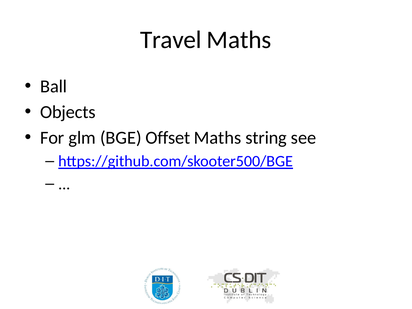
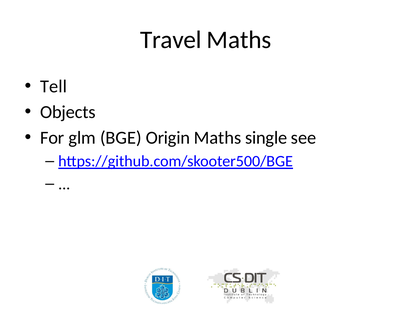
Ball: Ball -> Tell
Offset: Offset -> Origin
string: string -> single
